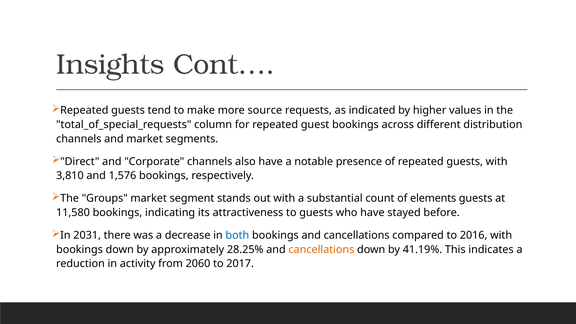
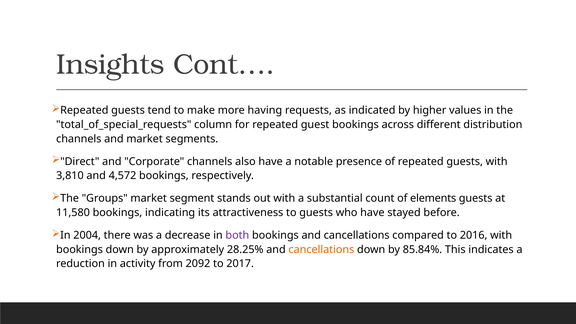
source: source -> having
1,576: 1,576 -> 4,572
2031: 2031 -> 2004
both colour: blue -> purple
41.19%: 41.19% -> 85.84%
2060: 2060 -> 2092
